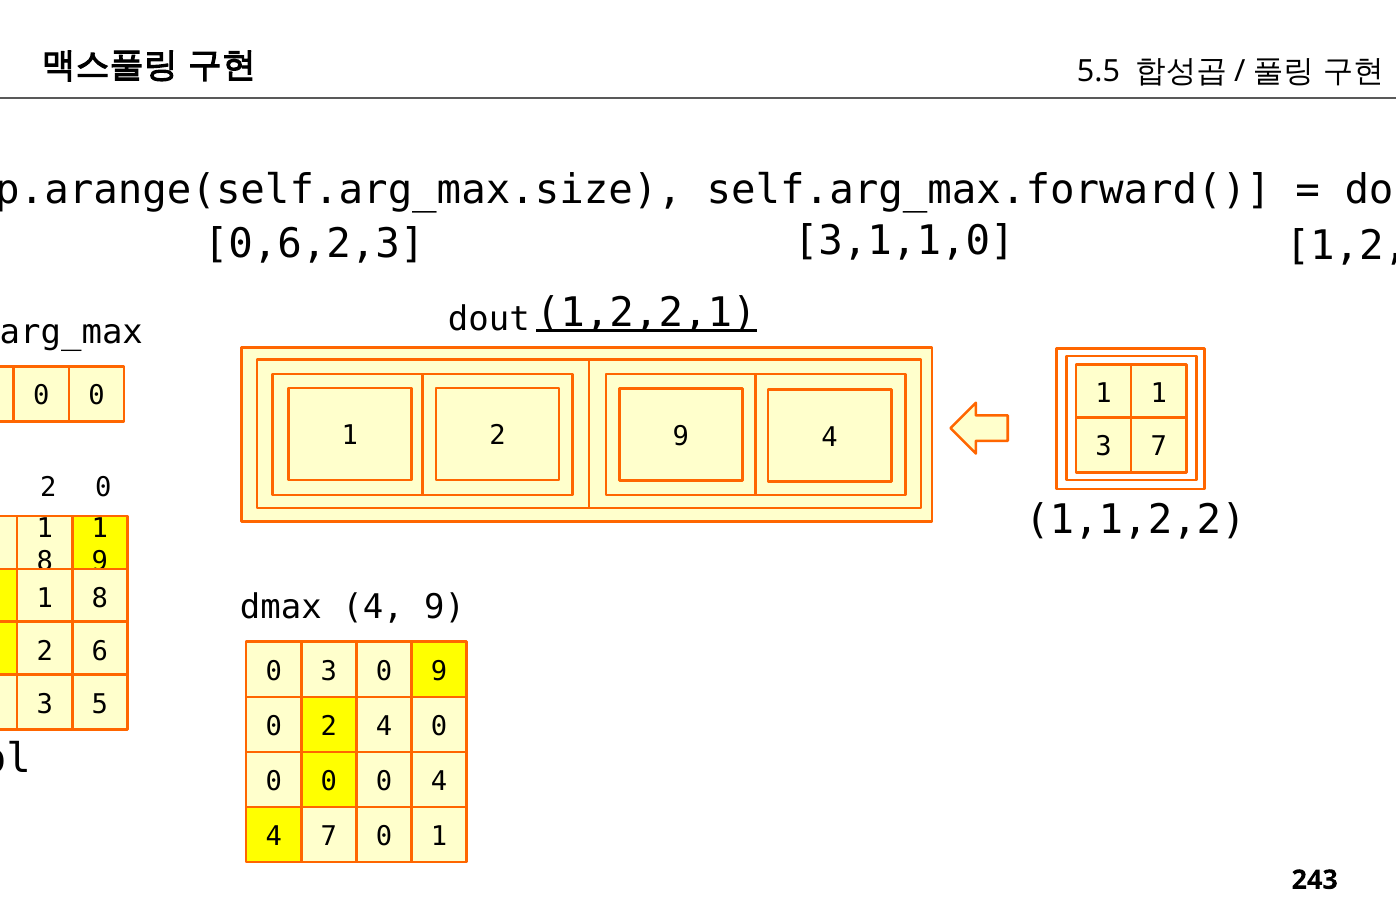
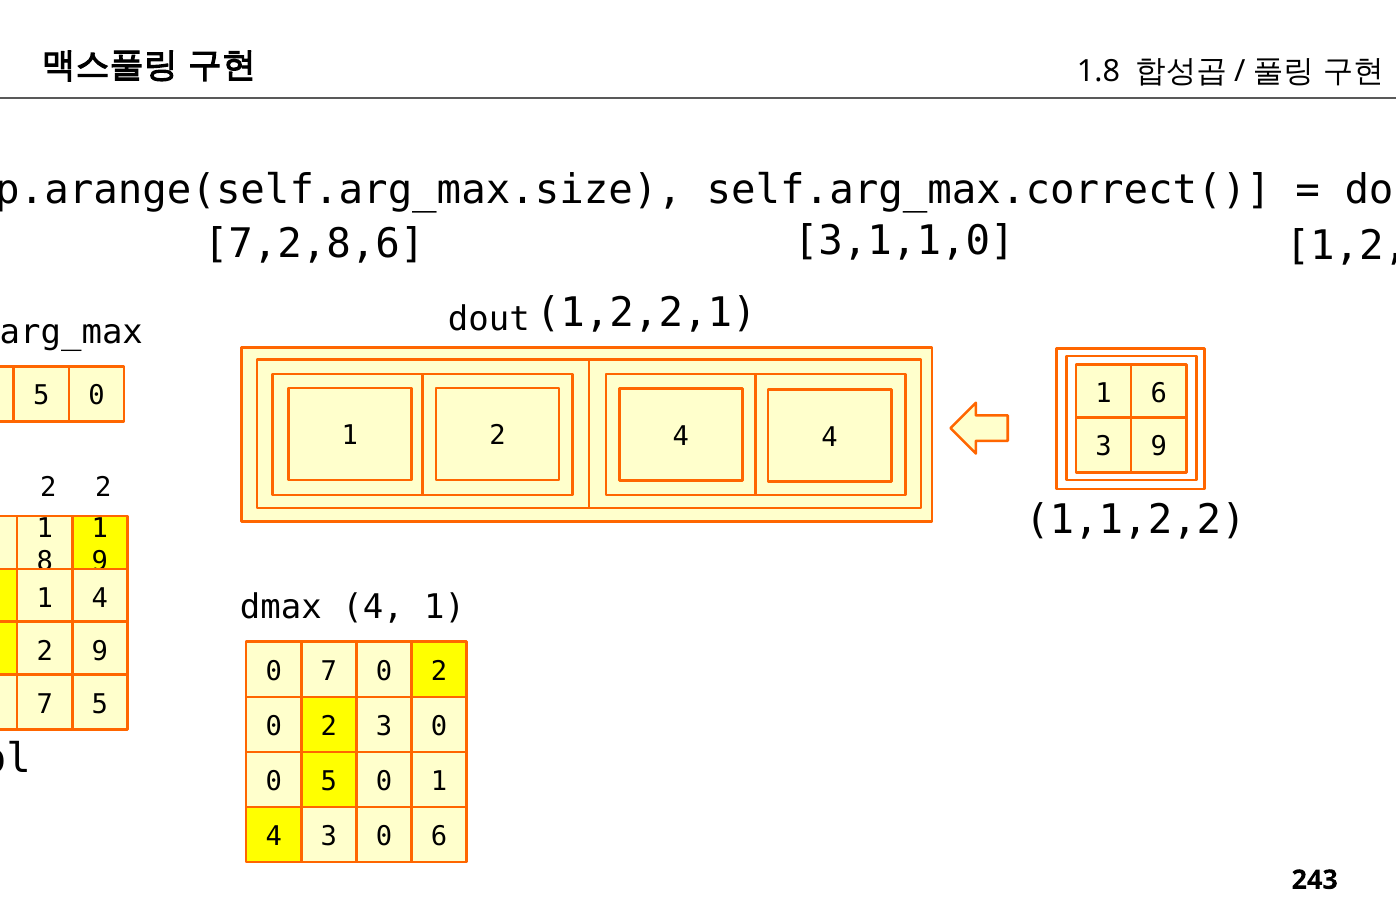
5.5: 5.5 -> 1.8
self.arg_max.forward(: self.arg_max.forward( -> self.arg_max.correct(
0,6,2,3: 0,6,2,3 -> 7,2,8,6
1,2,2,1 underline: present -> none
1 1: 1 -> 6
0 at (41, 396): 0 -> 5
2 9: 9 -> 4
3 7: 7 -> 9
2 0: 0 -> 2
8 at (100, 598): 8 -> 4
dmax 4 9: 9 -> 1
2 6: 6 -> 9
0 3: 3 -> 7
9 at (439, 671): 9 -> 2
3 at (45, 704): 3 -> 7
2 4: 4 -> 3
0 at (329, 781): 0 -> 5
0 4: 4 -> 1
4 7: 7 -> 3
1 at (439, 837): 1 -> 6
